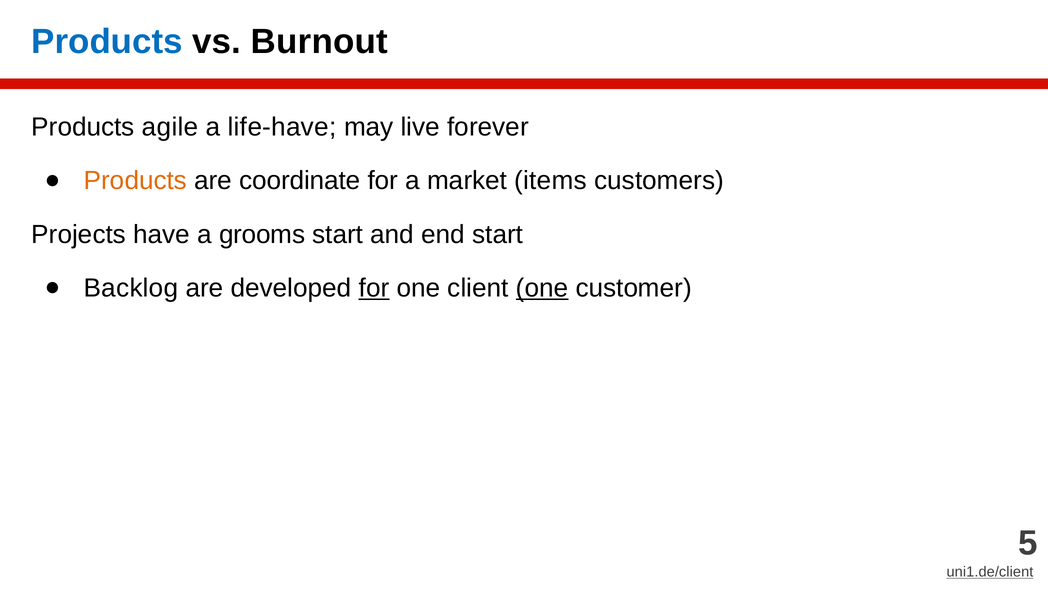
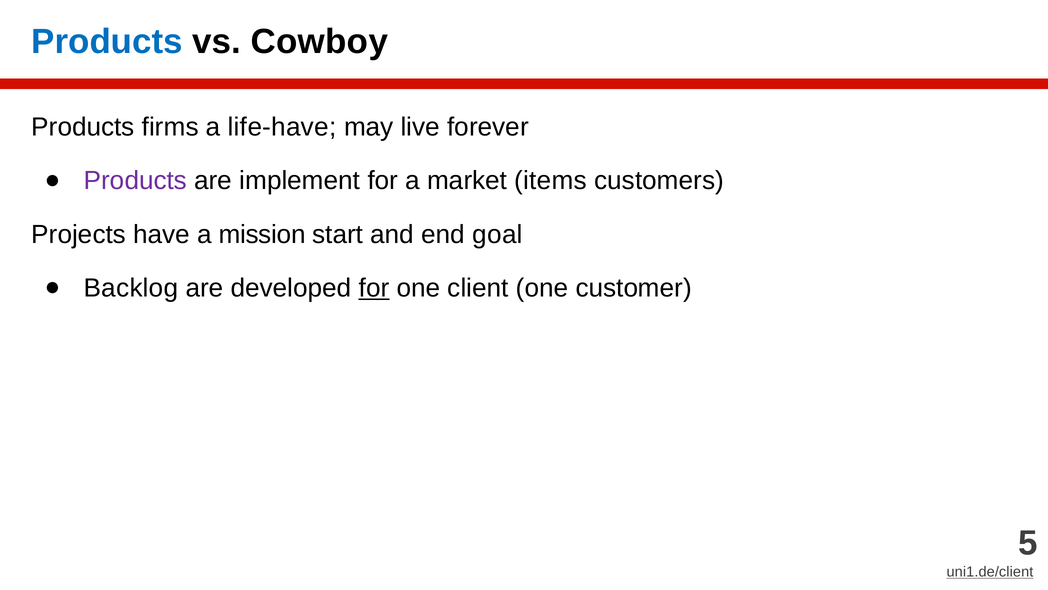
Burnout: Burnout -> Cowboy
agile: agile -> firms
Products at (135, 181) colour: orange -> purple
coordinate: coordinate -> implement
grooms: grooms -> mission
end start: start -> goal
one at (542, 288) underline: present -> none
